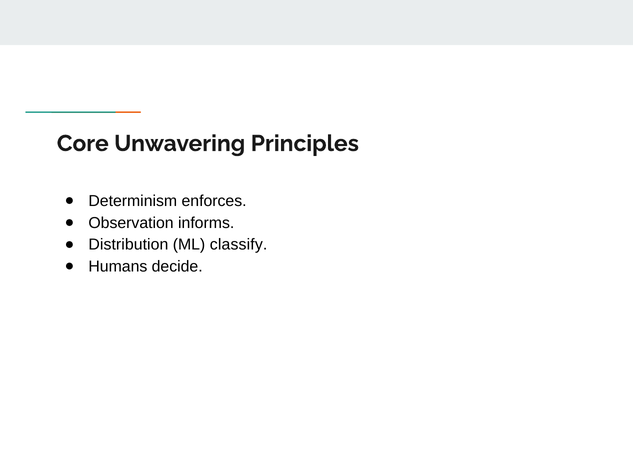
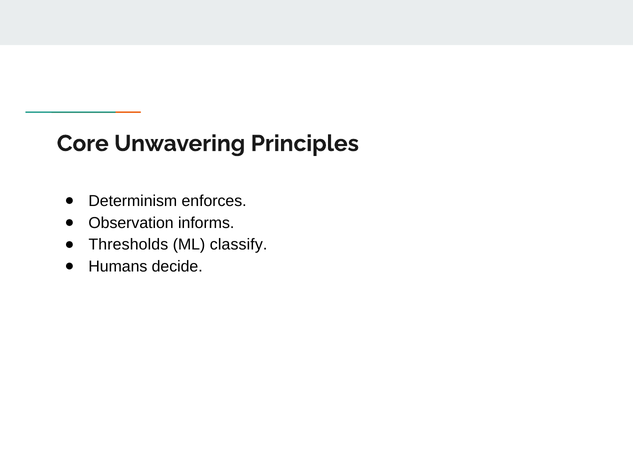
Distribution: Distribution -> Thresholds
